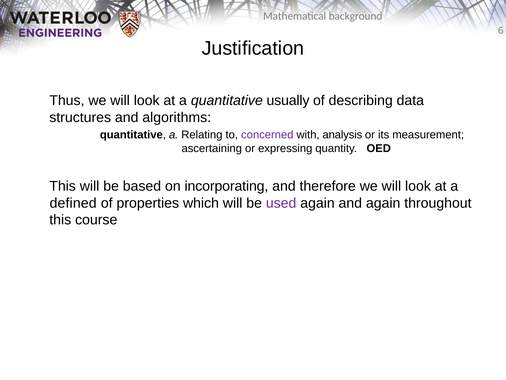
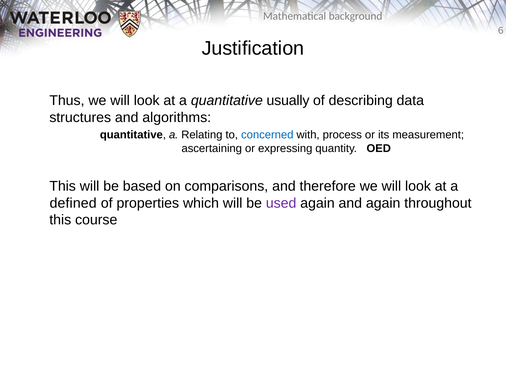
concerned colour: purple -> blue
analysis: analysis -> process
incorporating: incorporating -> comparisons
